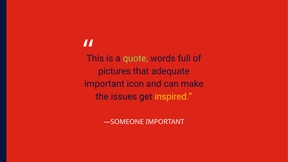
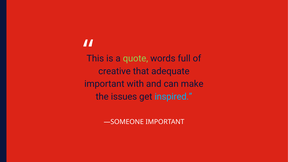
pictures: pictures -> creative
icon: icon -> with
inspired colour: yellow -> light blue
